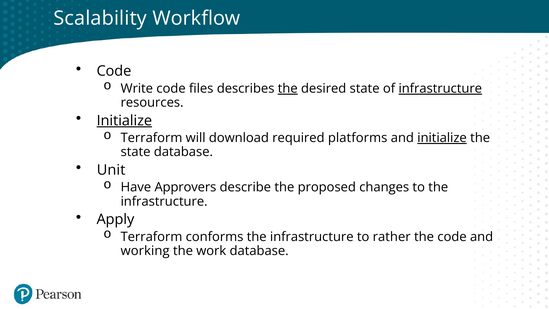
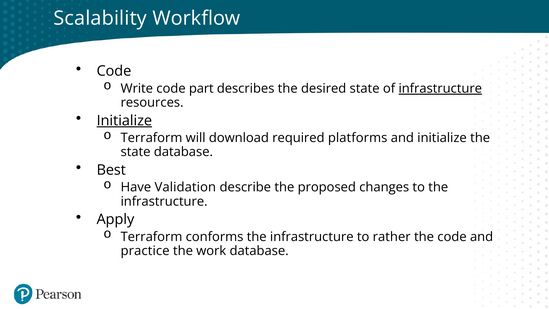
files: files -> part
the at (288, 88) underline: present -> none
initialize at (442, 138) underline: present -> none
Unit: Unit -> Best
Approvers: Approvers -> Validation
working: working -> practice
